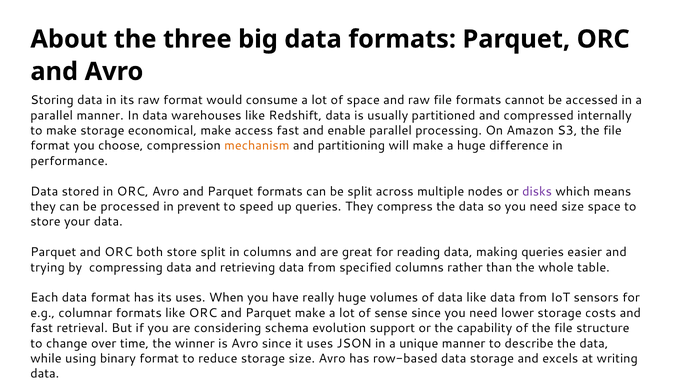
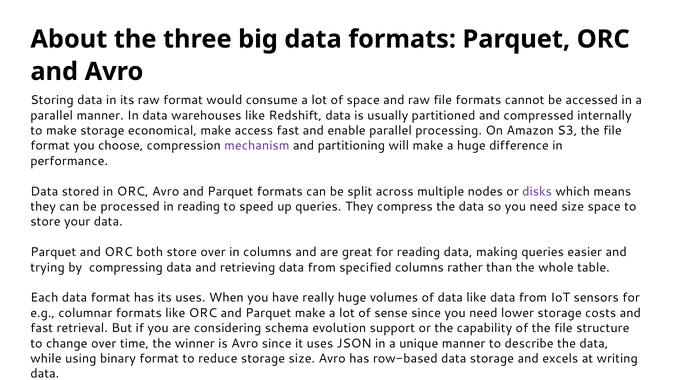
mechanism colour: orange -> purple
in prevent: prevent -> reading
store split: split -> over
